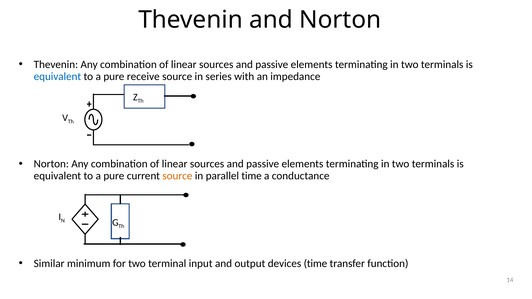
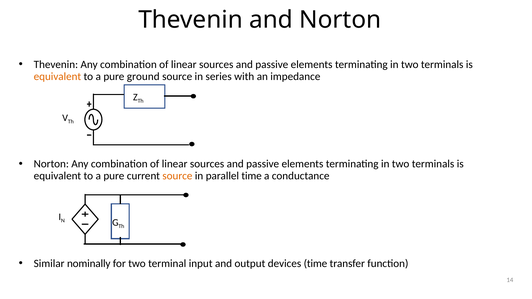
equivalent at (57, 76) colour: blue -> orange
receive: receive -> ground
minimum: minimum -> nominally
